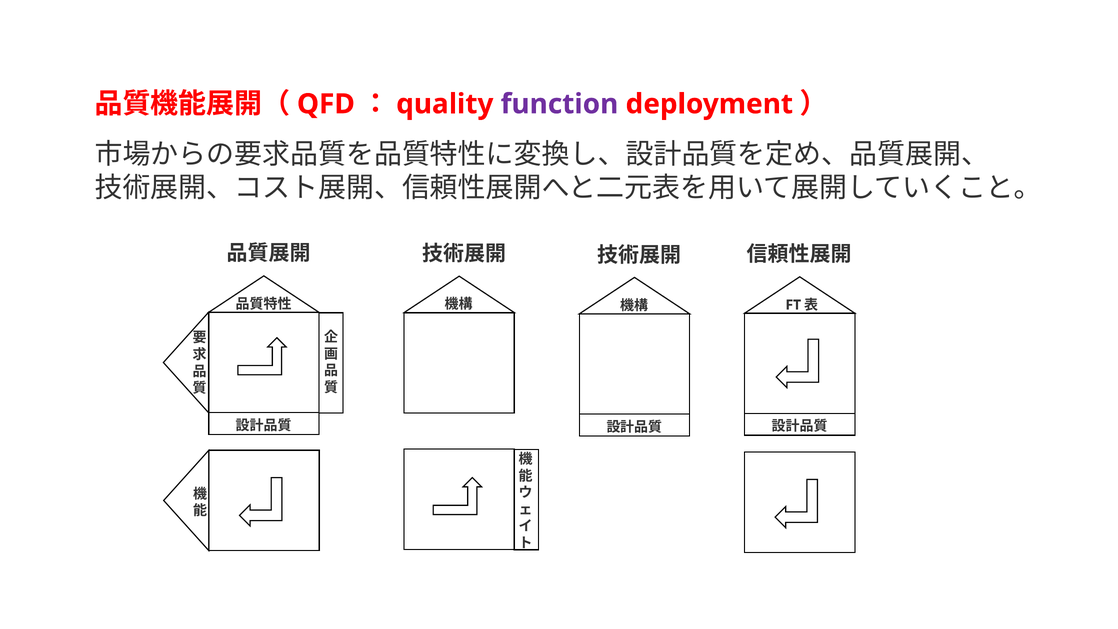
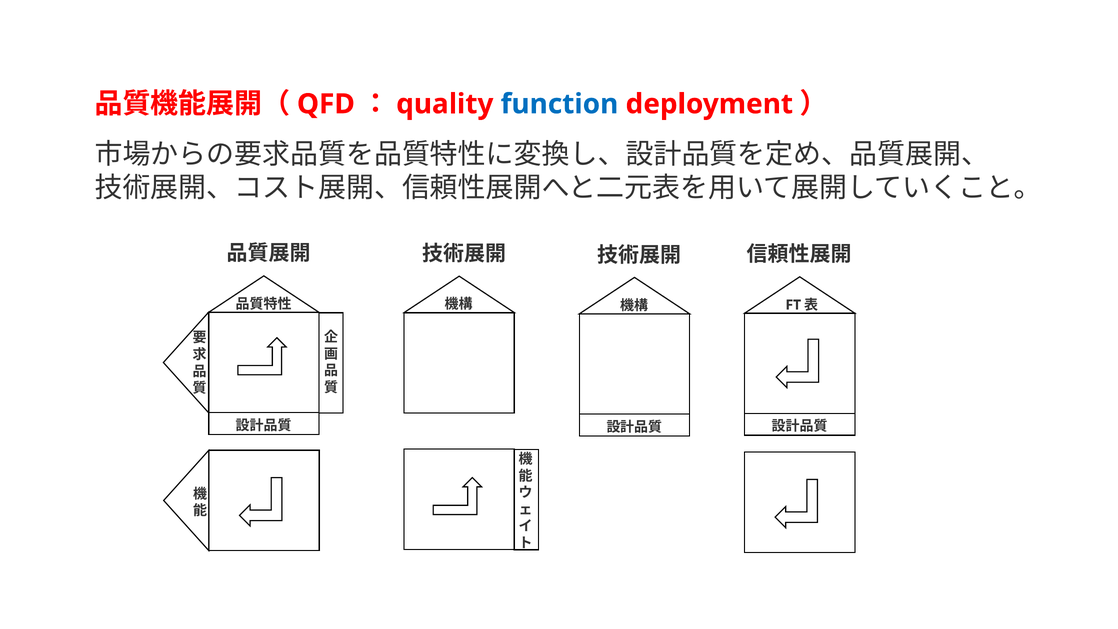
function colour: purple -> blue
